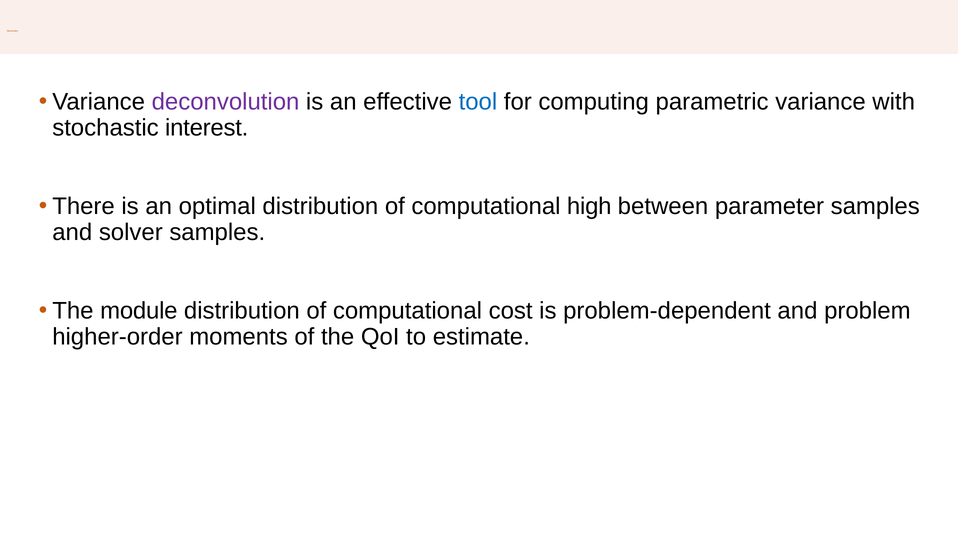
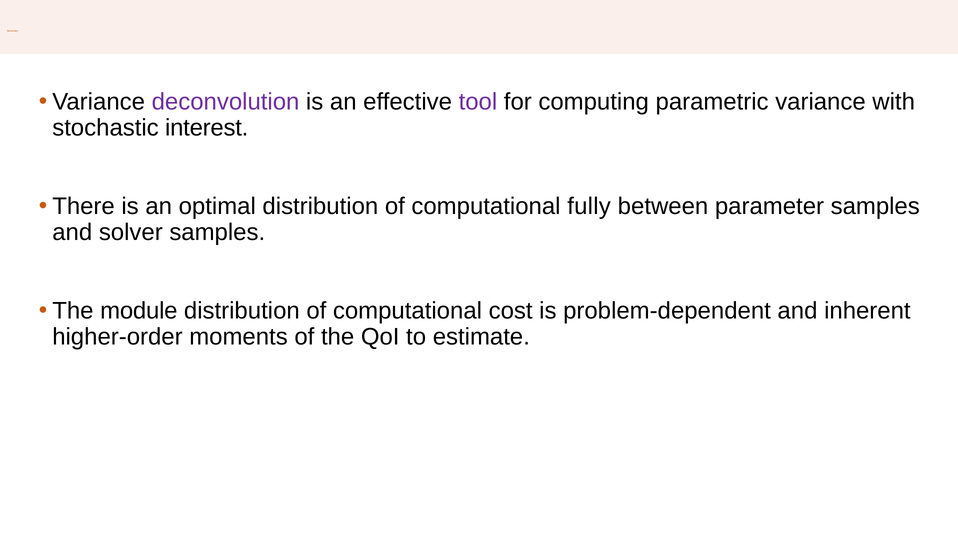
tool colour: blue -> purple
high: high -> fully
problem: problem -> inherent
